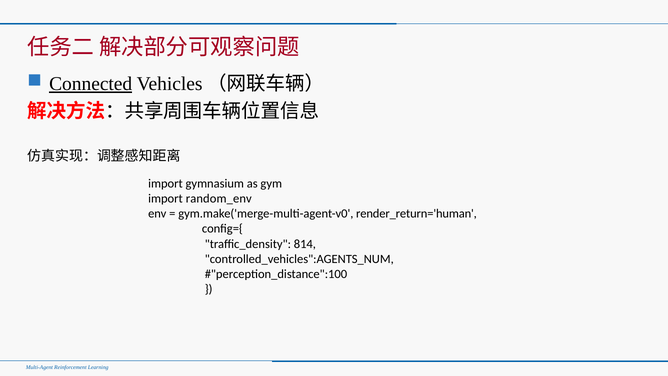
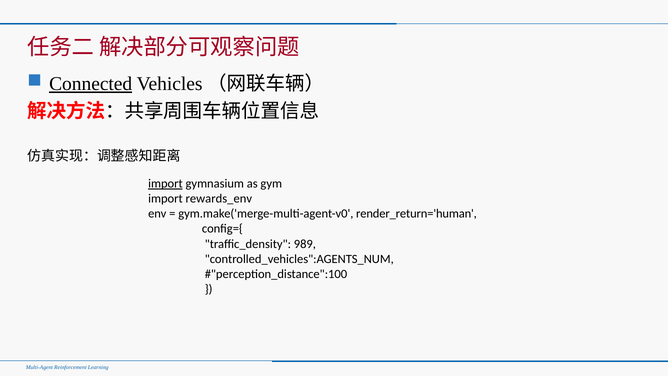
import at (165, 184) underline: none -> present
random_env: random_env -> rewards_env
814: 814 -> 989
